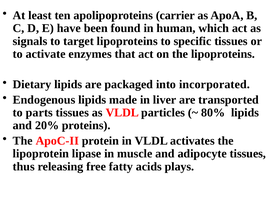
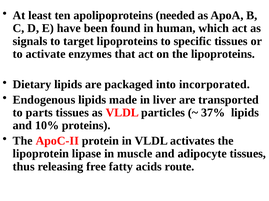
carrier: carrier -> needed
80%: 80% -> 37%
20%: 20% -> 10%
plays: plays -> route
